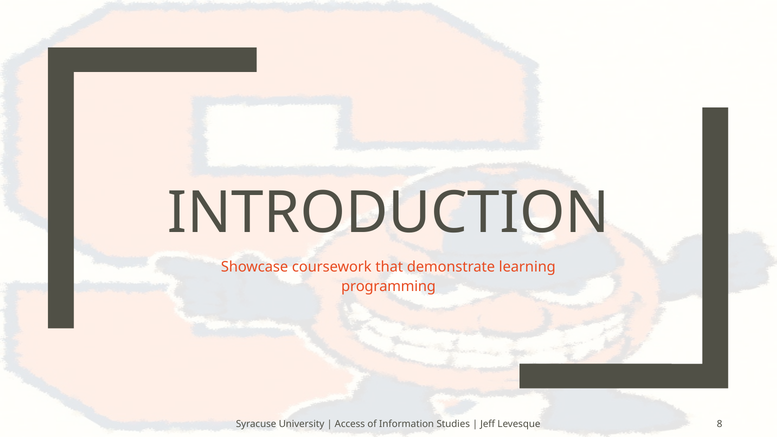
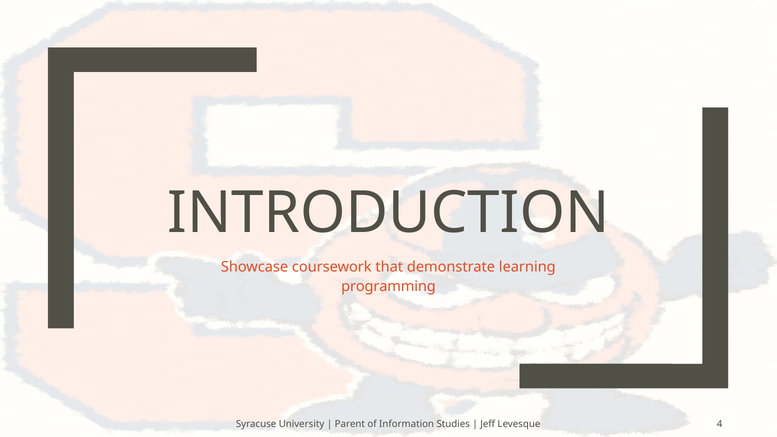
Access: Access -> Parent
8: 8 -> 4
